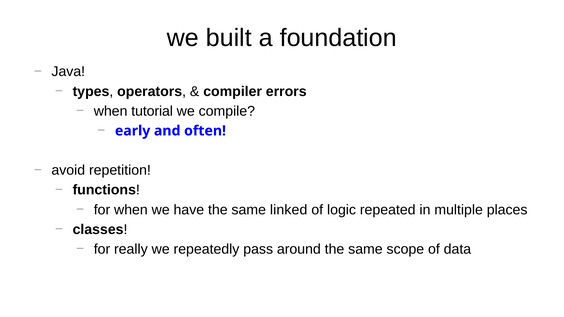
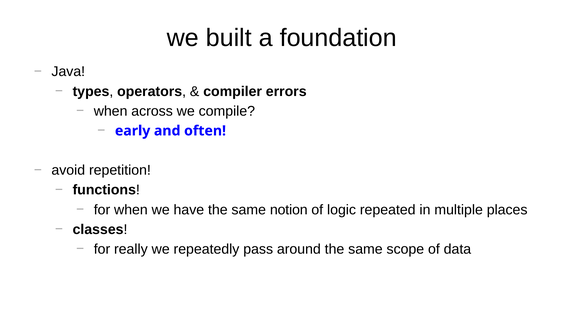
tutorial: tutorial -> across
linked: linked -> notion
